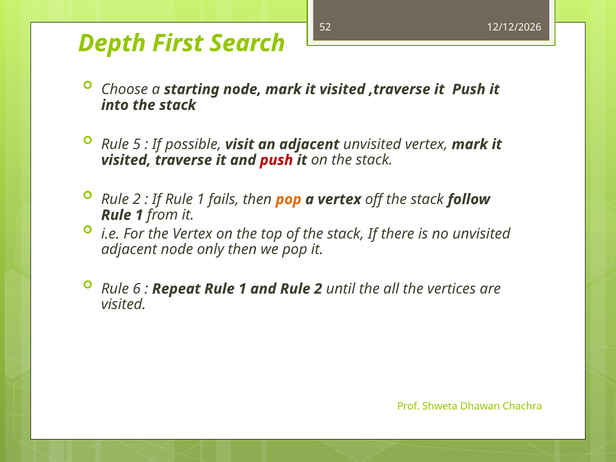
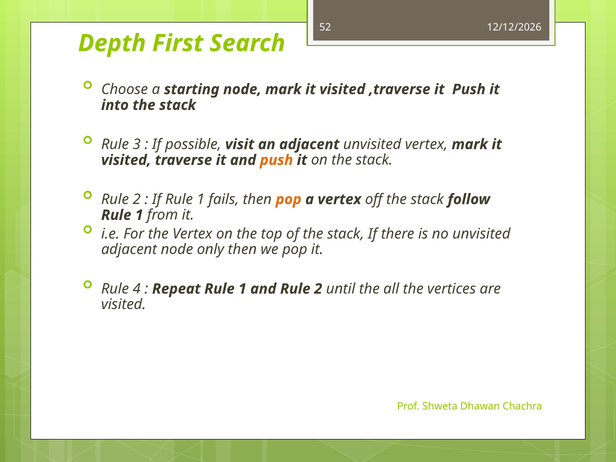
5: 5 -> 3
push at (276, 160) colour: red -> orange
6: 6 -> 4
